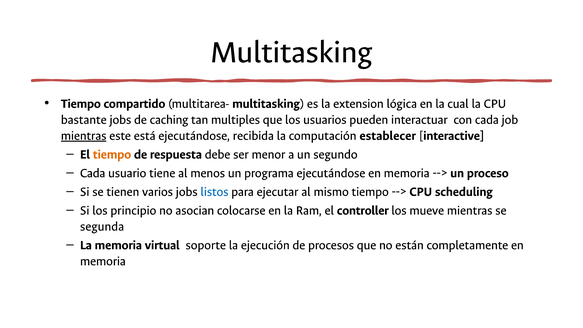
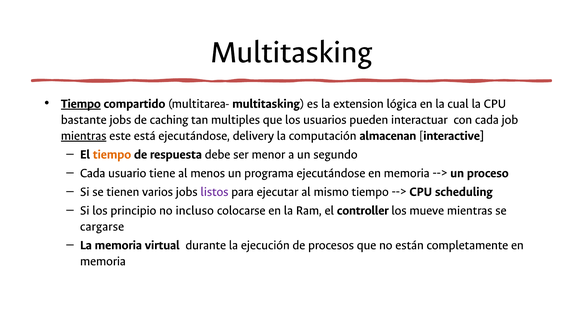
Tiempo at (81, 103) underline: none -> present
recibida: recibida -> delivery
establecer: establecer -> almacenan
listos colour: blue -> purple
asocian: asocian -> incluso
segunda: segunda -> cargarse
soporte: soporte -> durante
